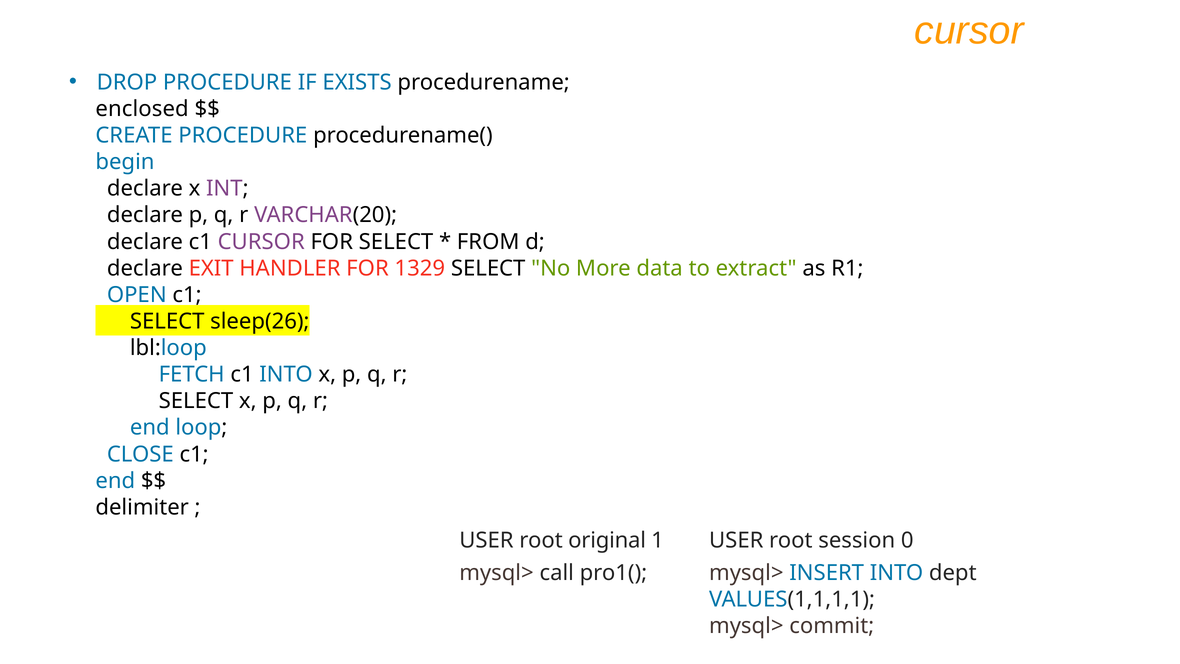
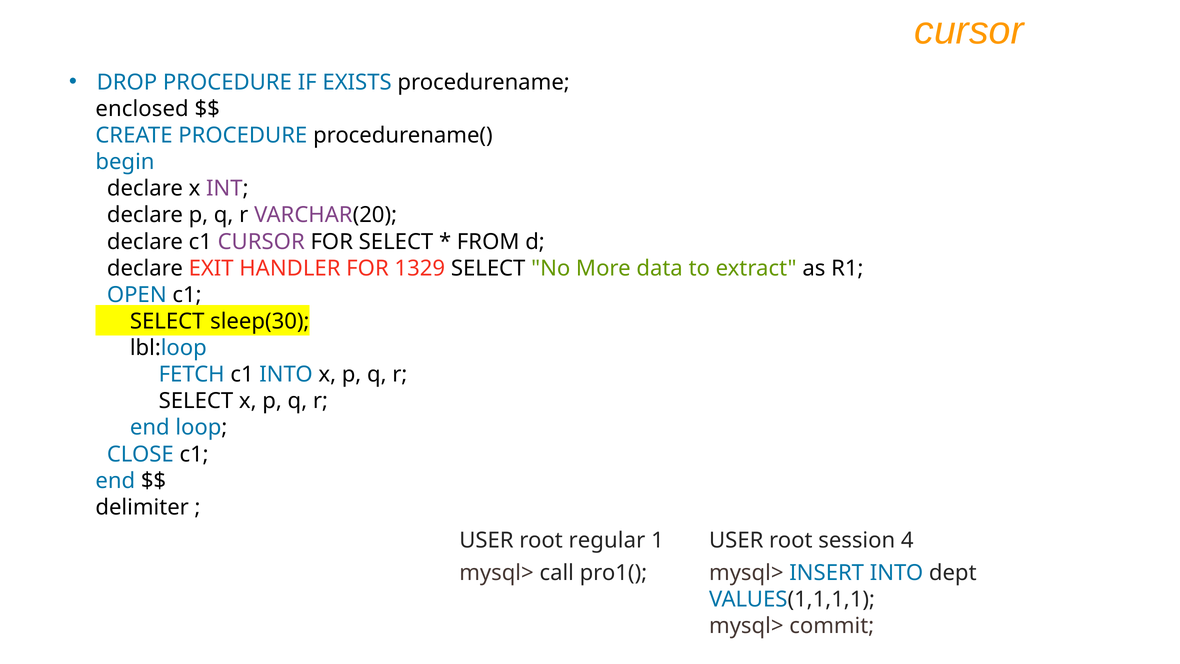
sleep(26: sleep(26 -> sleep(30
original: original -> regular
0: 0 -> 4
